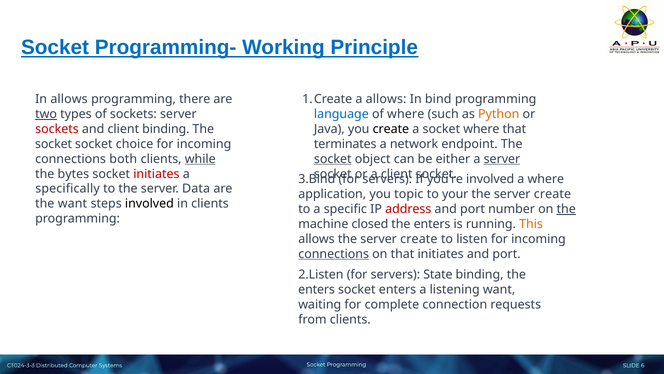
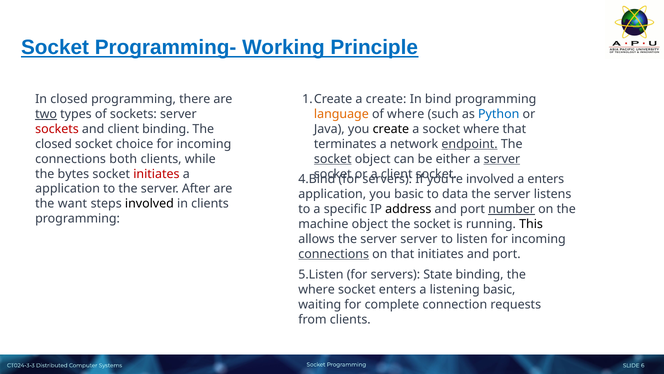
In allows: allows -> closed
a allows: allows -> create
language colour: blue -> orange
Python colour: orange -> blue
socket at (54, 144): socket -> closed
endpoint underline: none -> present
while underline: present -> none
3.Bind: 3.Bind -> 4.Bind
a where: where -> enters
specifically at (68, 189): specifically -> application
Data: Data -> After
you topic: topic -> basic
your: your -> data
create at (552, 194): create -> listens
address colour: red -> black
number underline: none -> present
the at (566, 209) underline: present -> none
machine closed: closed -> object
enters at (432, 224): enters -> socket
This colour: orange -> black
allows the server create: create -> server
2.Listen: 2.Listen -> 5.Listen
enters at (317, 289): enters -> where
listening want: want -> basic
